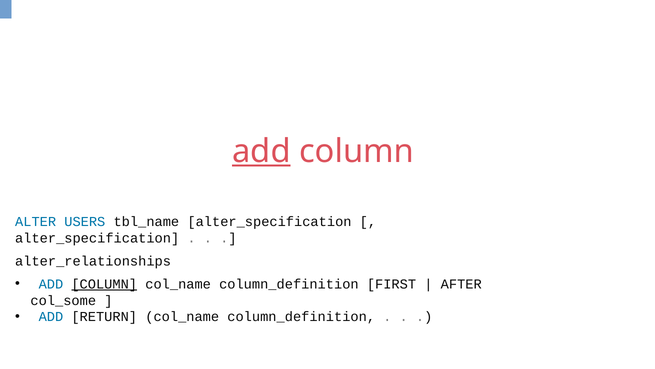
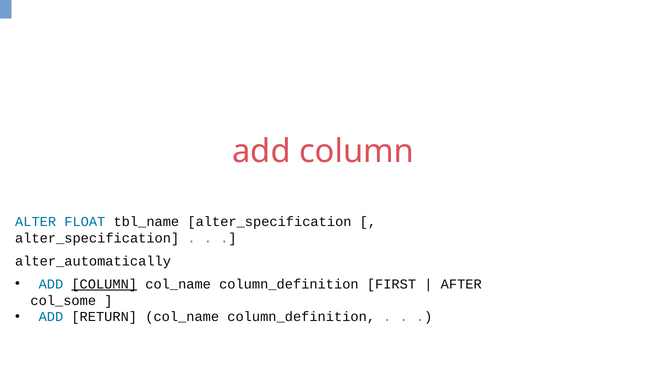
add at (261, 151) underline: present -> none
USERS: USERS -> FLOAT
alter_relationships: alter_relationships -> alter_automatically
